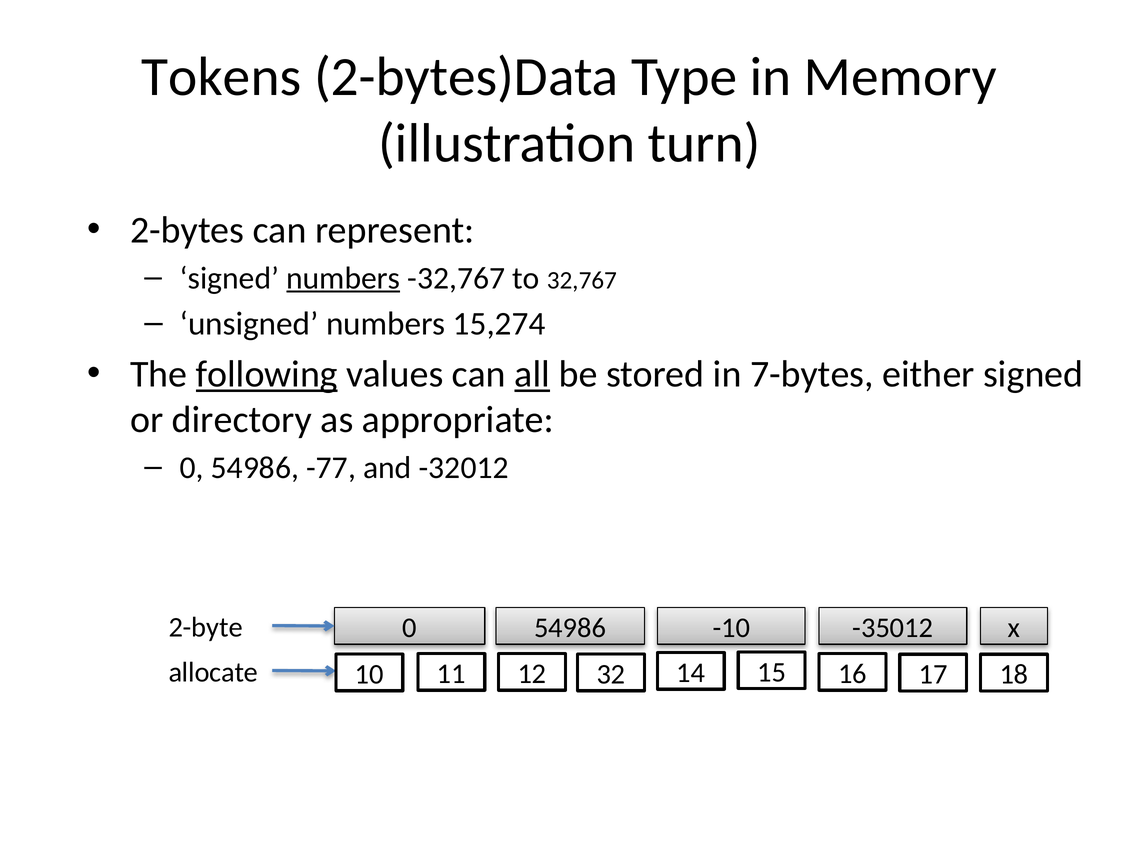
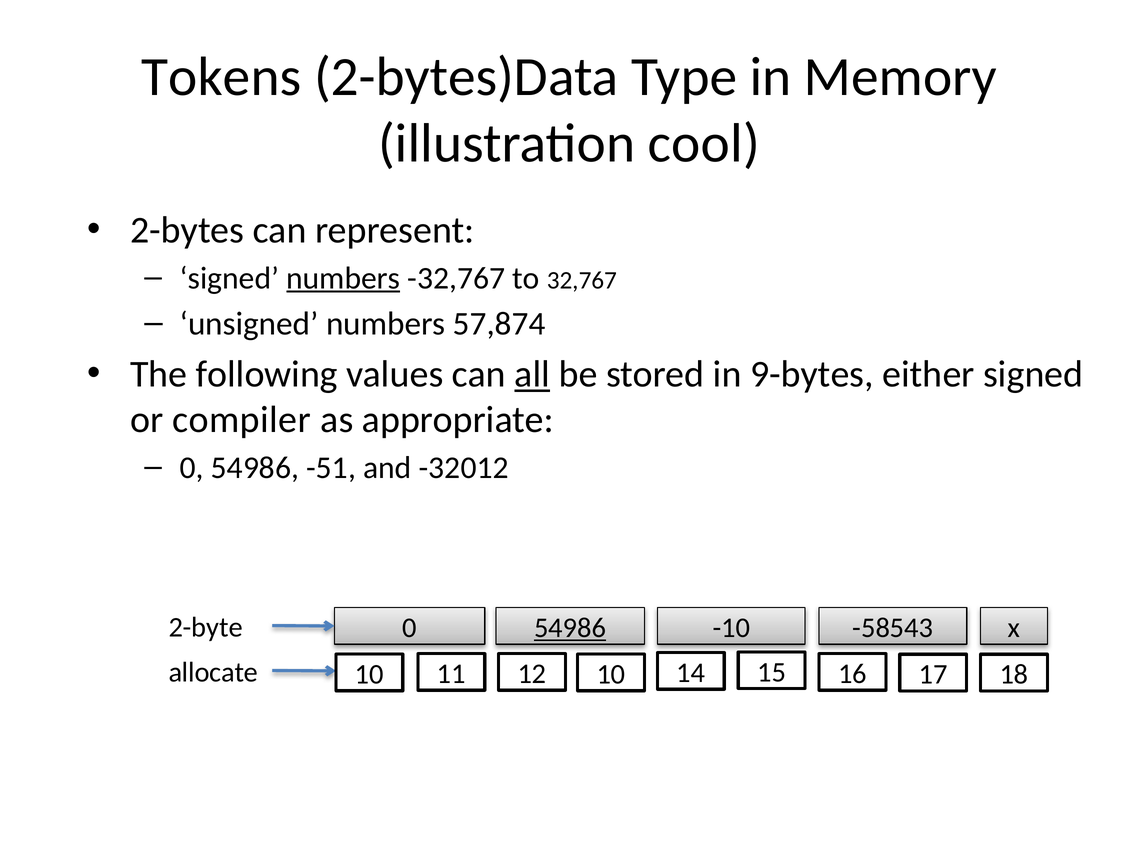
turn: turn -> cool
15,274: 15,274 -> 57,874
following underline: present -> none
7-bytes: 7-bytes -> 9-bytes
directory: directory -> compiler
-77: -77 -> -51
54986 at (570, 628) underline: none -> present
-35012: -35012 -> -58543
12 32: 32 -> 10
